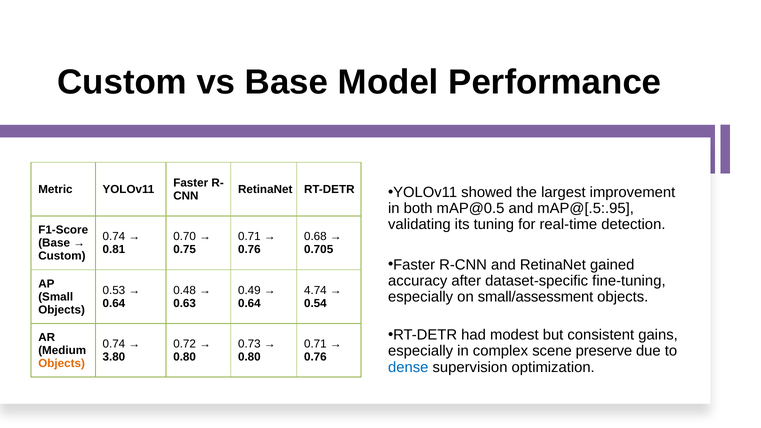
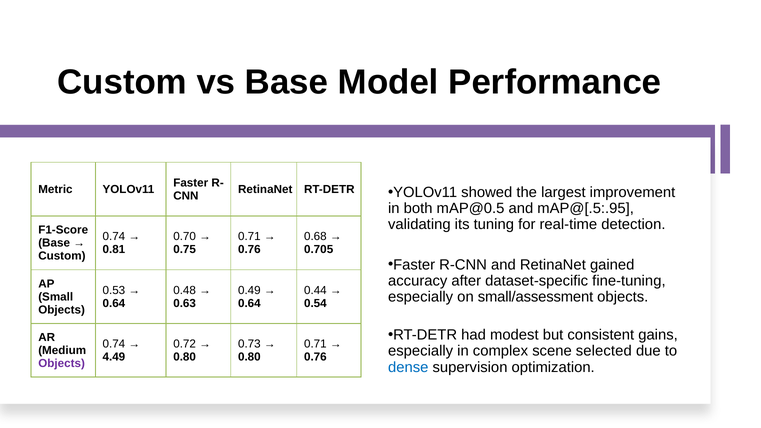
4.74: 4.74 -> 0.44
preserve: preserve -> selected
3.80: 3.80 -> 4.49
Objects at (62, 364) colour: orange -> purple
